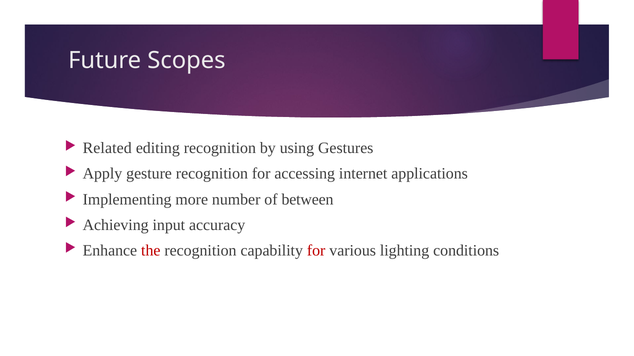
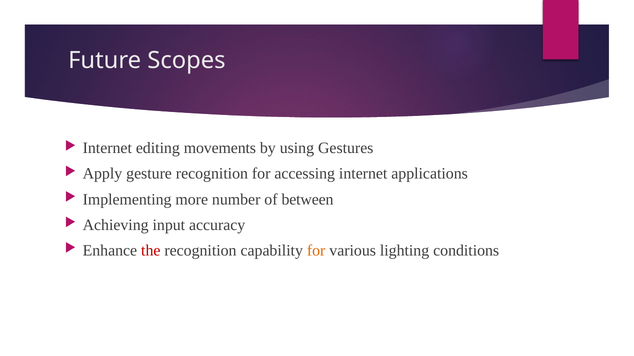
Related at (107, 148): Related -> Internet
editing recognition: recognition -> movements
for at (316, 251) colour: red -> orange
